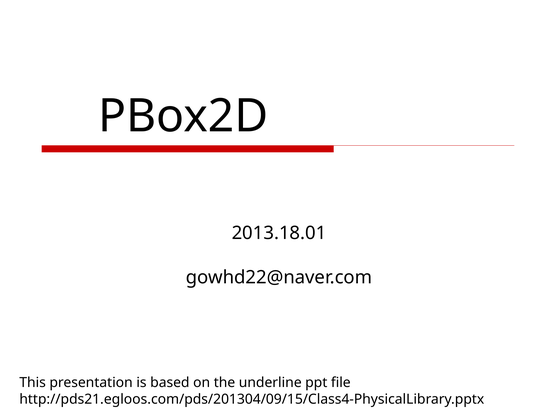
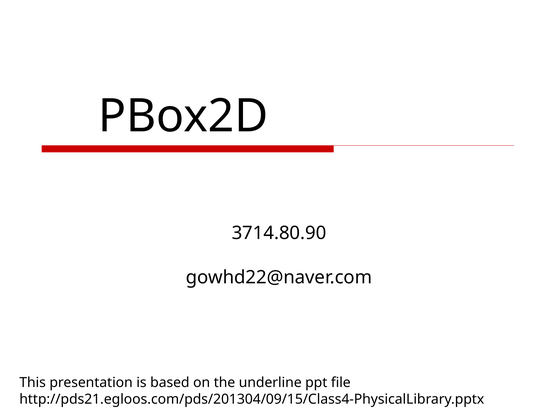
2013.18.01: 2013.18.01 -> 3714.80.90
